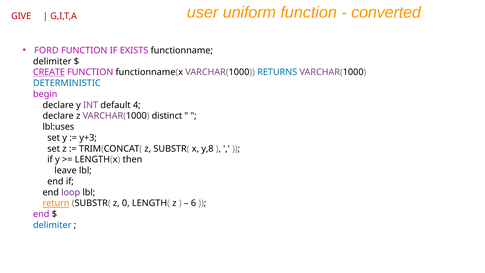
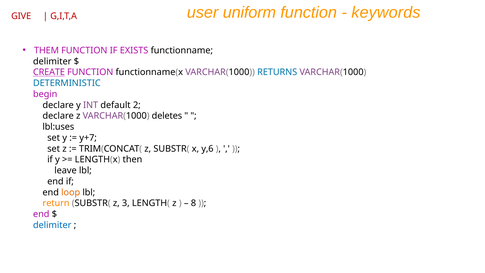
converted: converted -> keywords
FORD: FORD -> THEM
4: 4 -> 2
distinct: distinct -> deletes
y+3: y+3 -> y+7
y,8: y,8 -> y,6
loop colour: purple -> orange
return underline: present -> none
0: 0 -> 3
6: 6 -> 8
